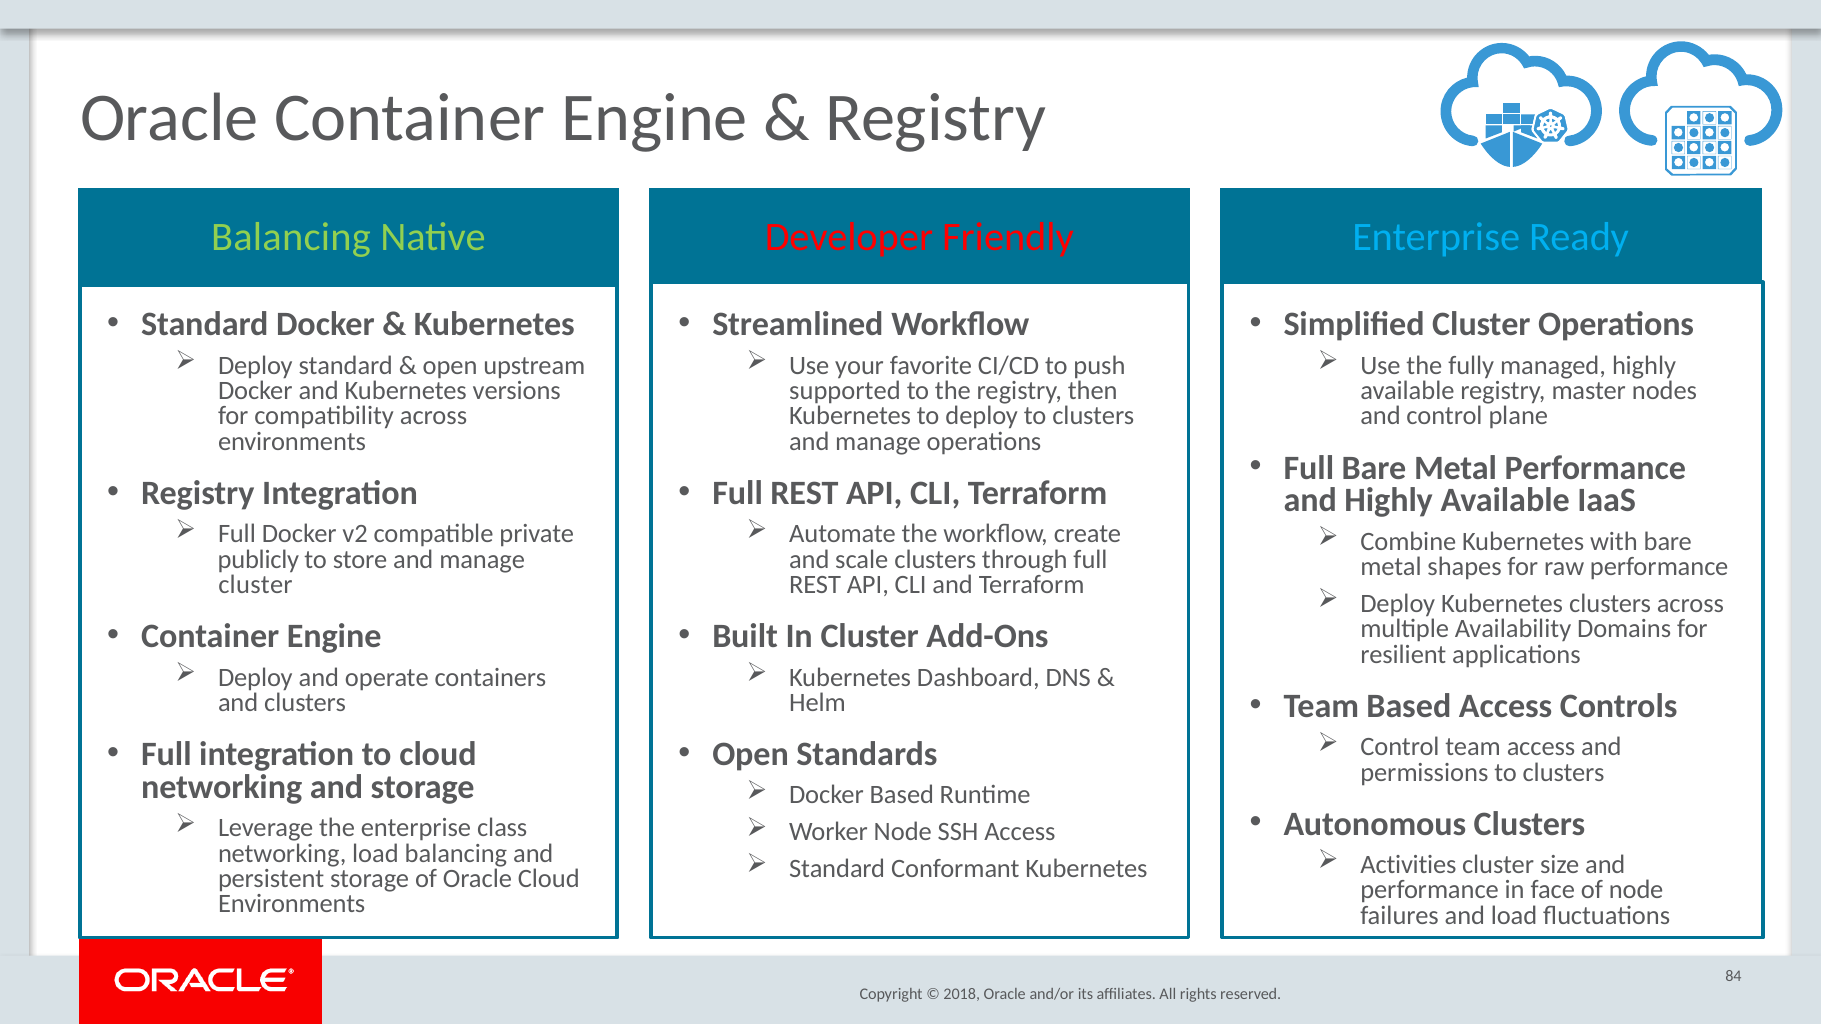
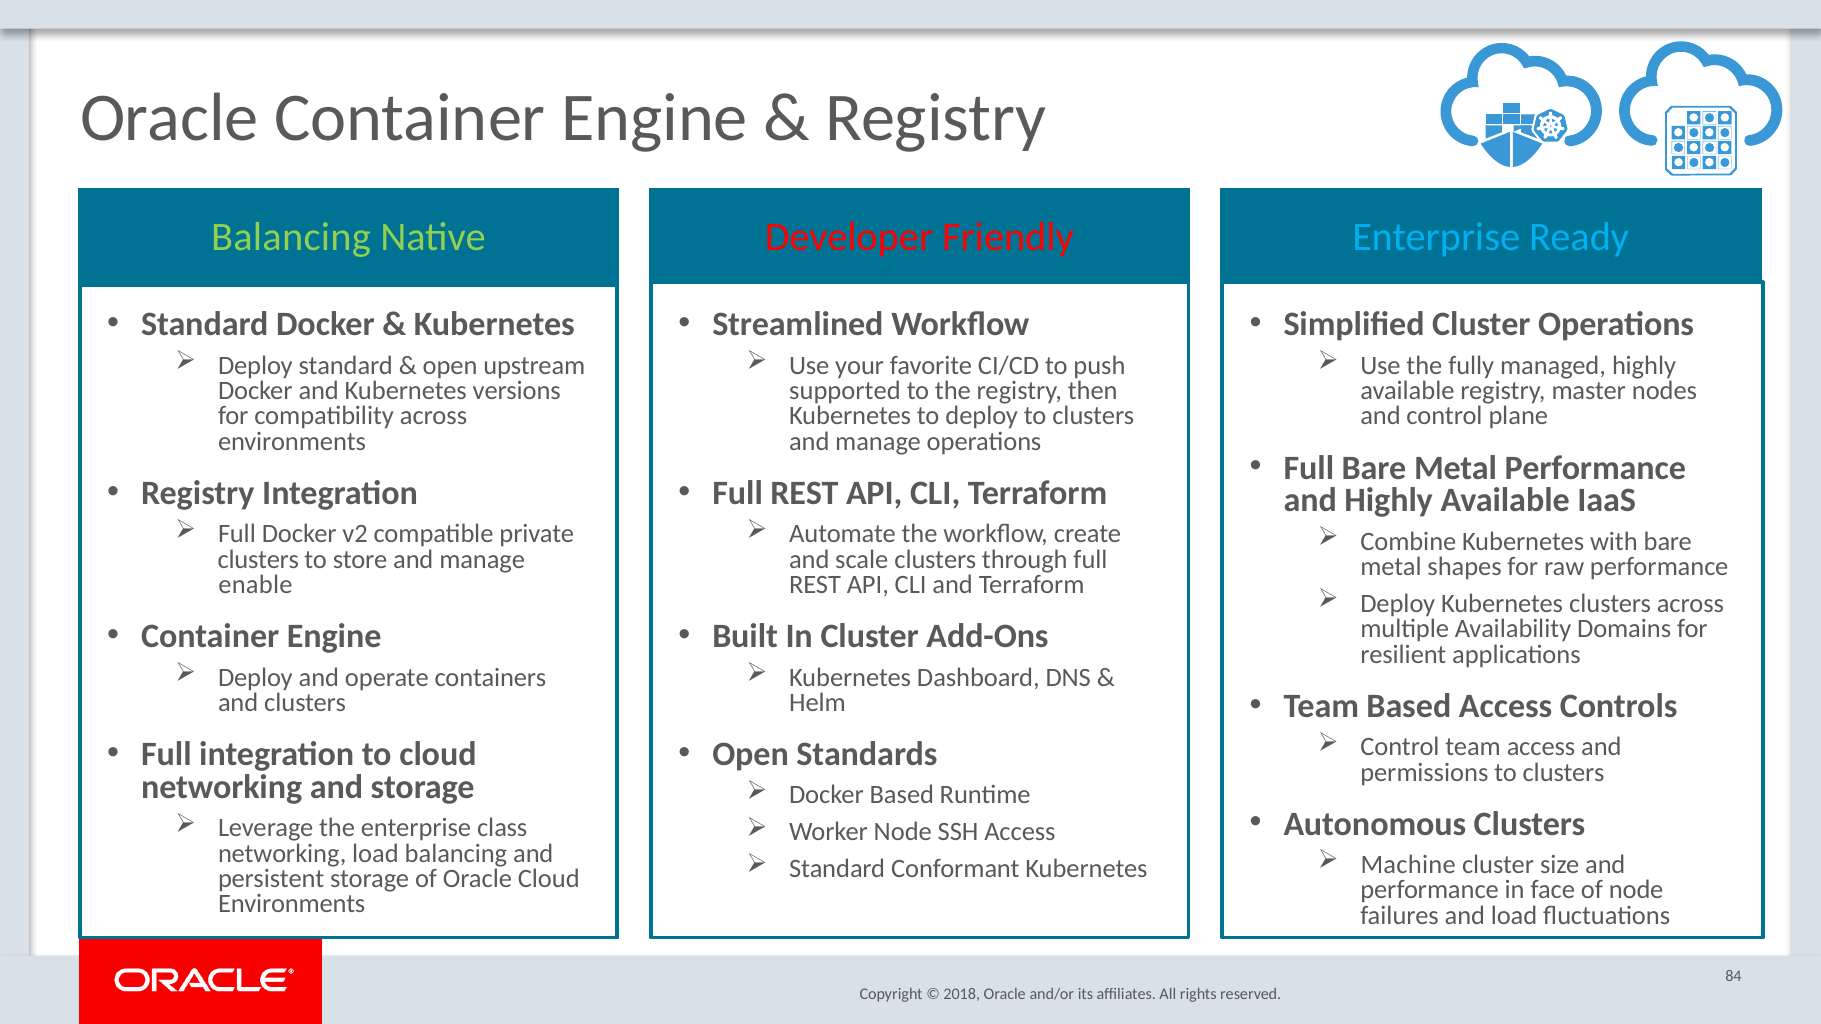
publicly at (258, 560): publicly -> clusters
cluster at (255, 585): cluster -> enable
Activities: Activities -> Machine
